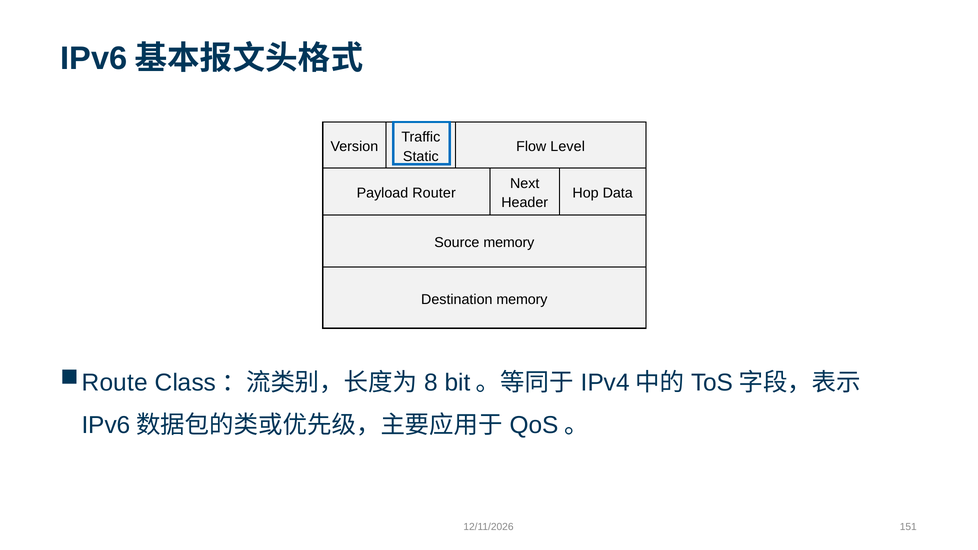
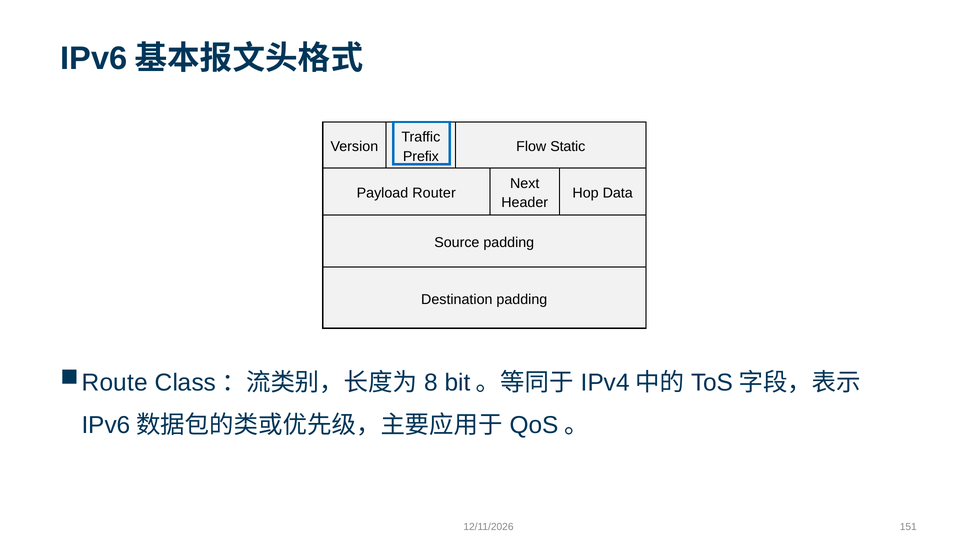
Level: Level -> Static
Static: Static -> Prefix
Source memory: memory -> padding
Destination memory: memory -> padding
